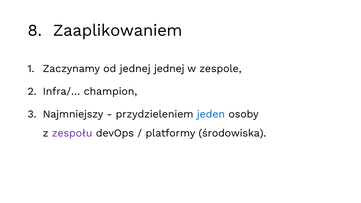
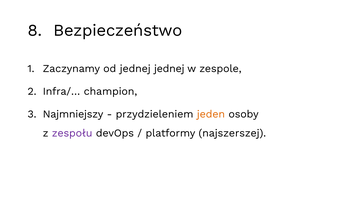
Zaaplikowaniem: Zaaplikowaniem -> Bezpieczeństwo
jeden colour: blue -> orange
środowiska: środowiska -> najszerszej
